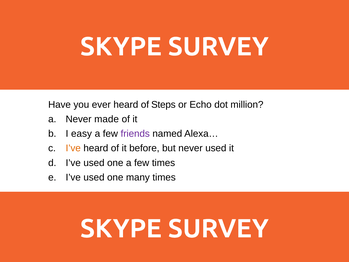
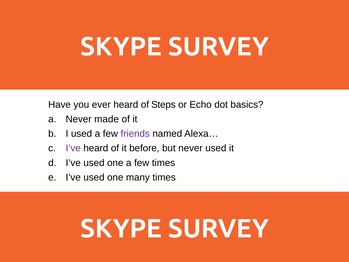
million: million -> basics
I easy: easy -> used
I’ve at (73, 148) colour: orange -> purple
